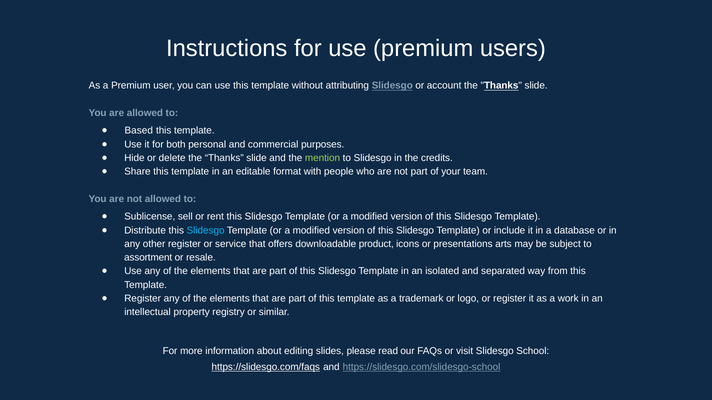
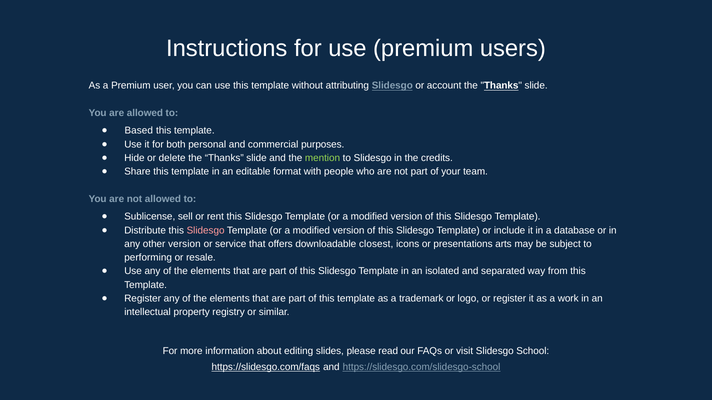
Slidesgo at (206, 231) colour: light blue -> pink
other register: register -> version
product: product -> closest
assortment: assortment -> performing
